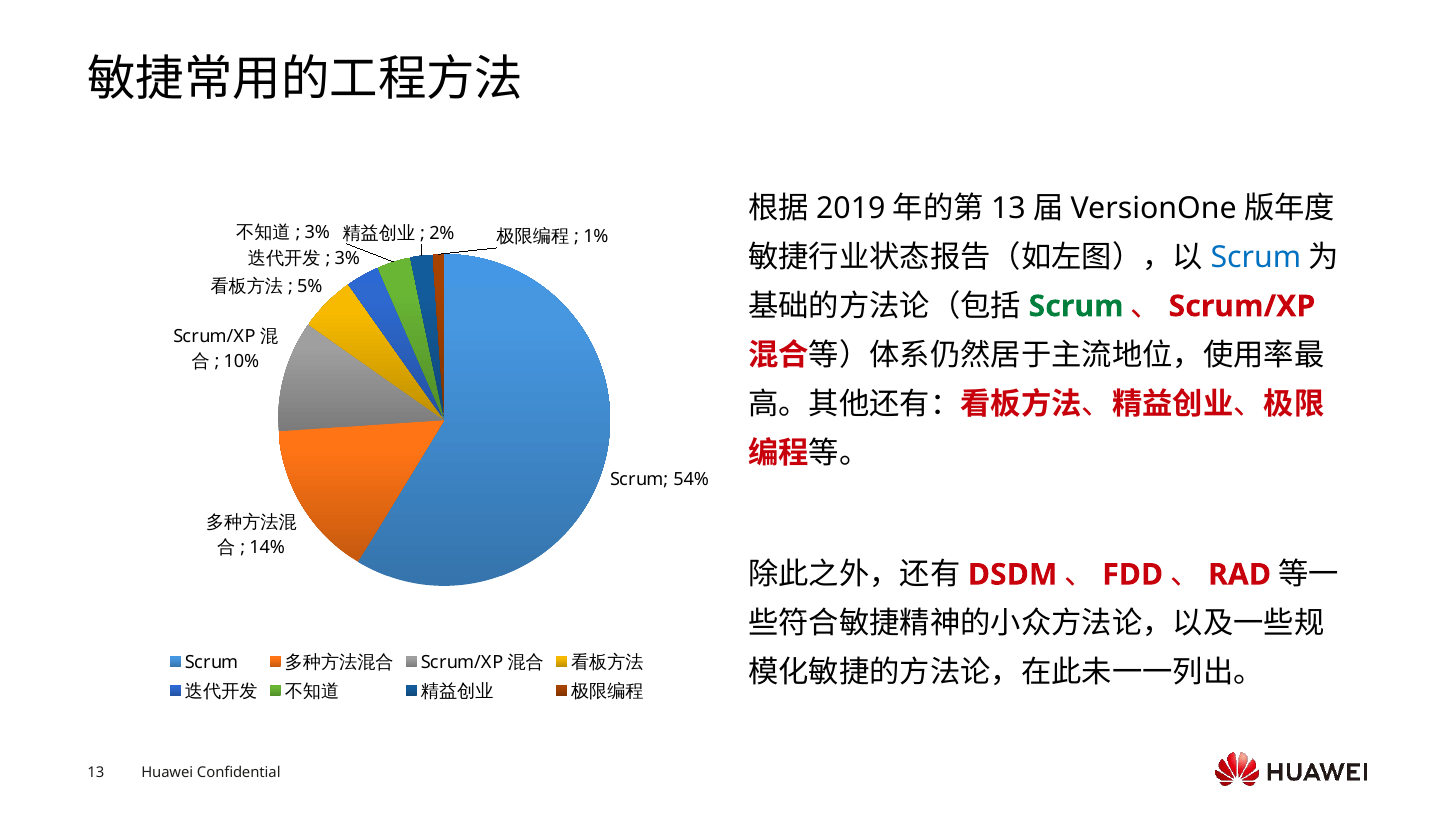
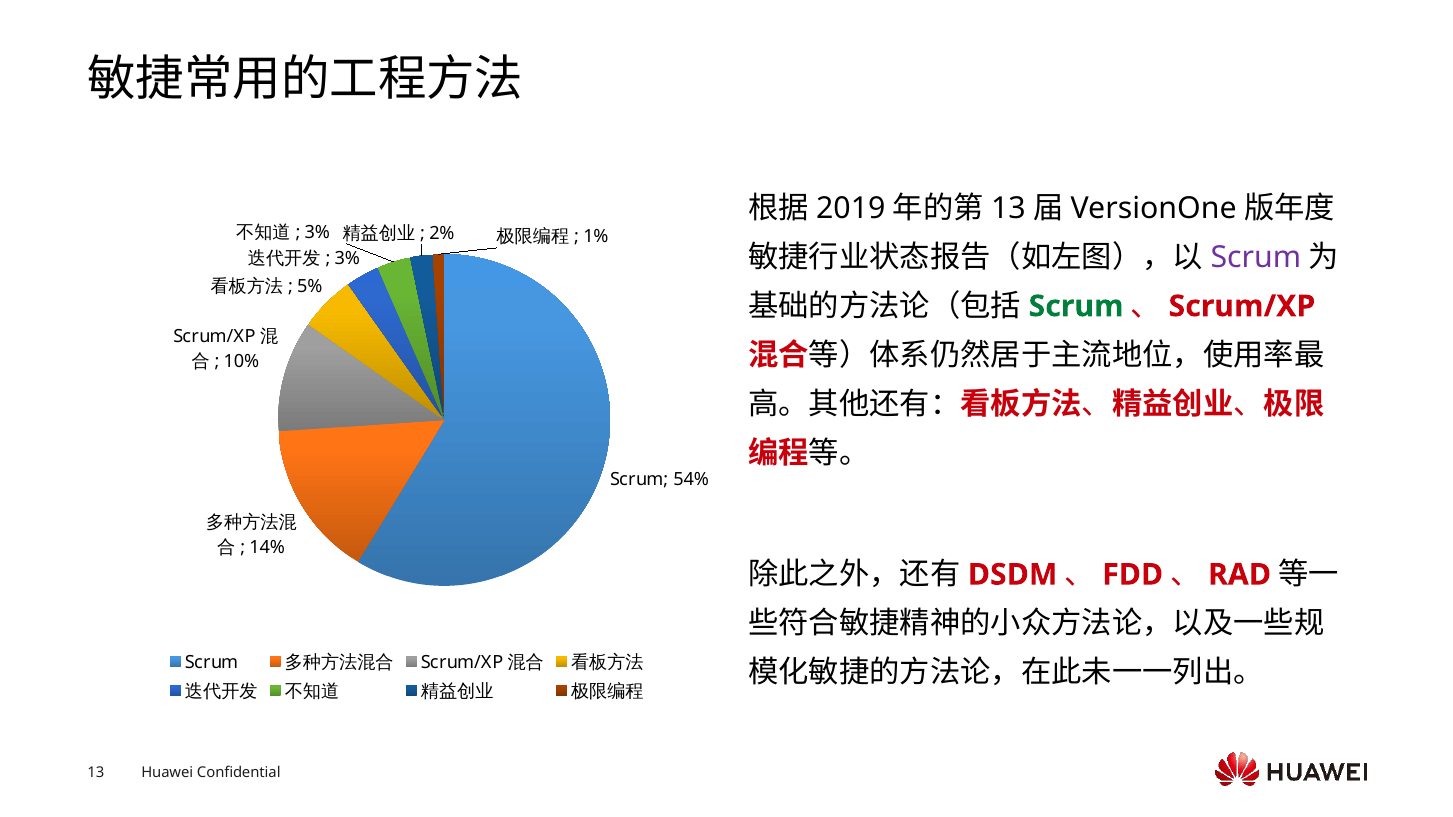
Scrum at (1256, 257) colour: blue -> purple
